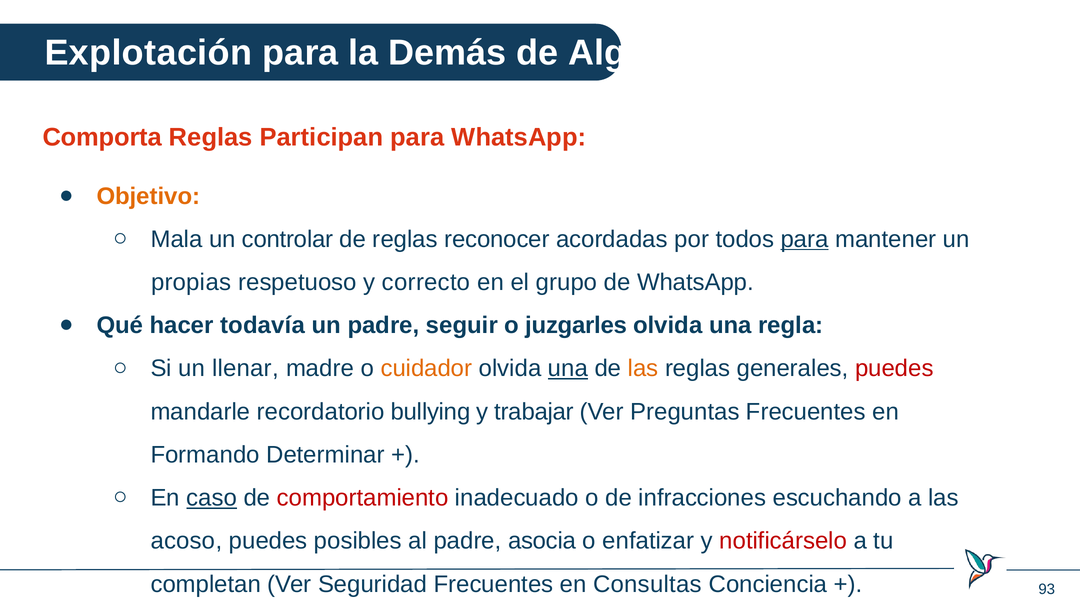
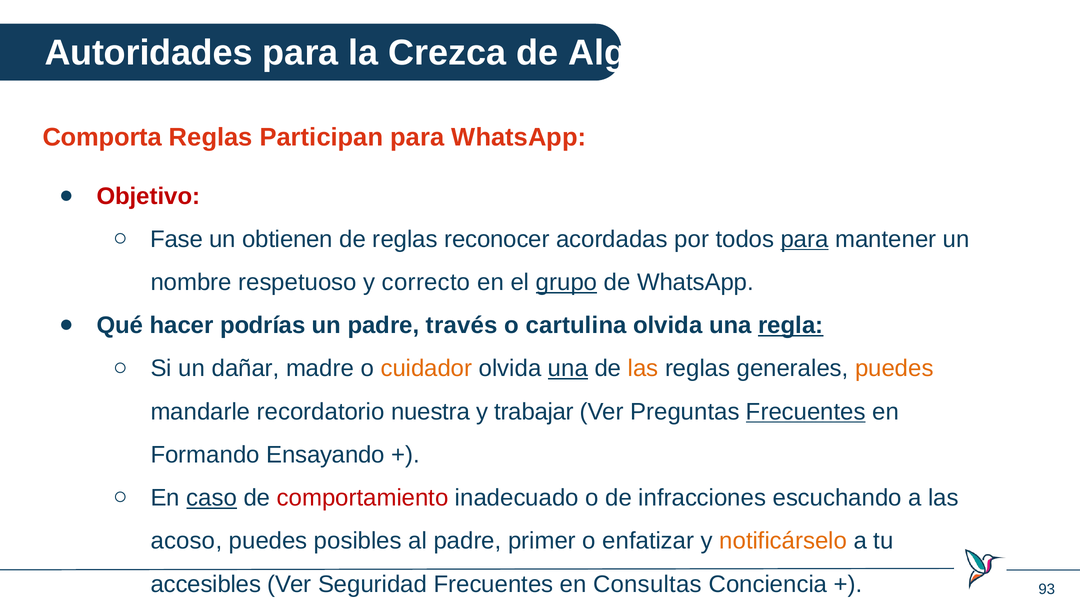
Explotación: Explotación -> Autoridades
Demás: Demás -> Crezca
Objetivo colour: orange -> red
Mala: Mala -> Fase
controlar: controlar -> obtienen
propias: propias -> nombre
grupo underline: none -> present
todavía: todavía -> podrías
seguir: seguir -> través
juzgarles: juzgarles -> cartulina
regla underline: none -> present
llenar: llenar -> dañar
puedes at (894, 369) colour: red -> orange
bullying: bullying -> nuestra
Frecuentes at (806, 412) underline: none -> present
Determinar: Determinar -> Ensayando
asocia: asocia -> primer
notificárselo colour: red -> orange
completan: completan -> accesibles
